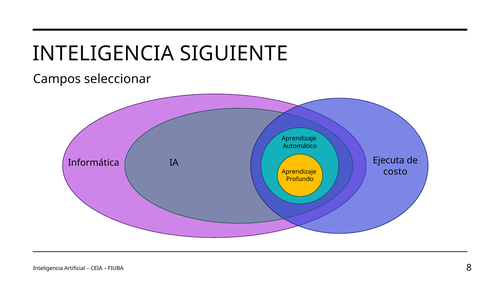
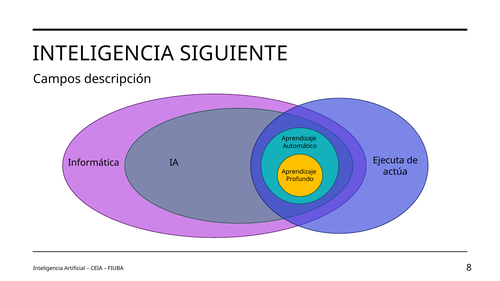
seleccionar: seleccionar -> descripción
costo: costo -> actúa
